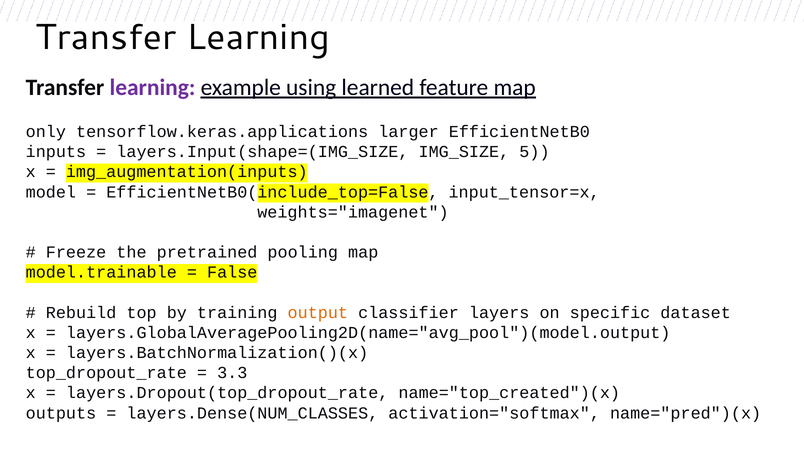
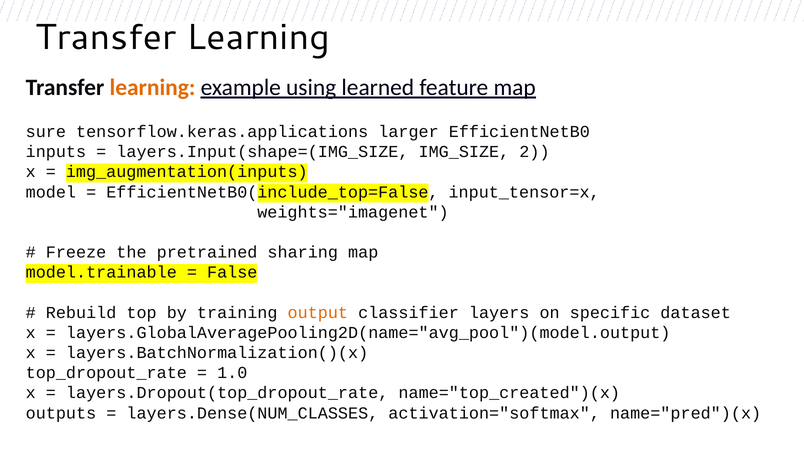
learning at (152, 88) colour: purple -> orange
only: only -> sure
5: 5 -> 2
pooling: pooling -> sharing
3.3: 3.3 -> 1.0
